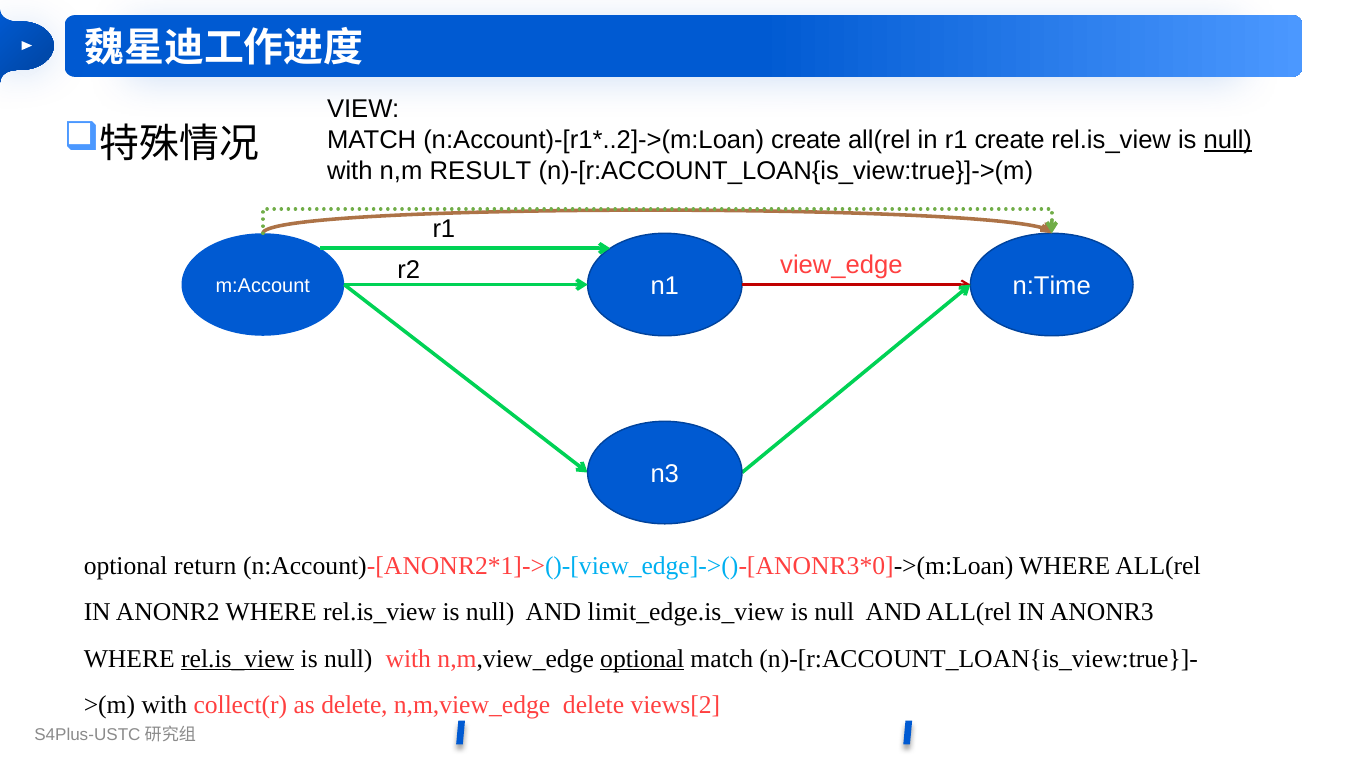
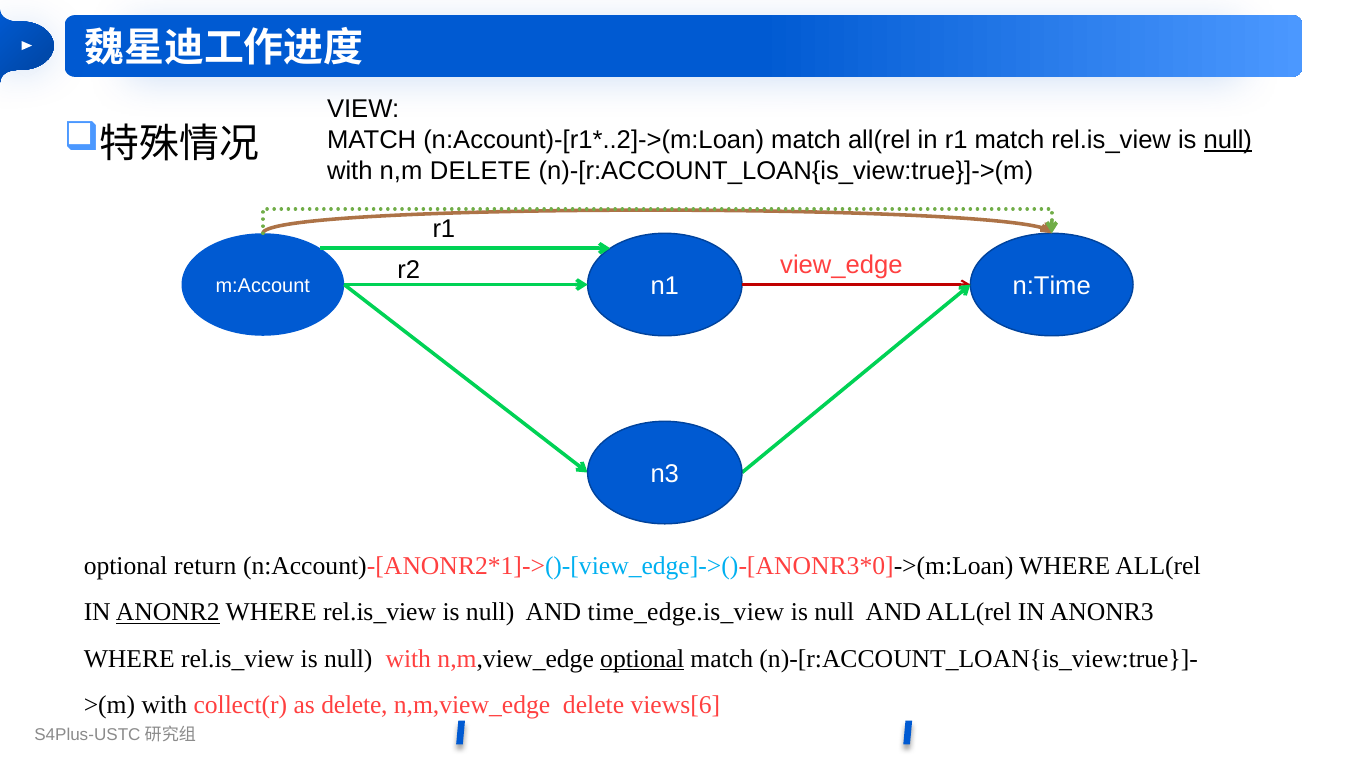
create at (806, 140): create -> match
r1 create: create -> match
n,m RESULT: RESULT -> DELETE
ANONR2 underline: none -> present
limit_edge.is_view: limit_edge.is_view -> time_edge.is_view
rel.is_view at (238, 659) underline: present -> none
views[2: views[2 -> views[6
